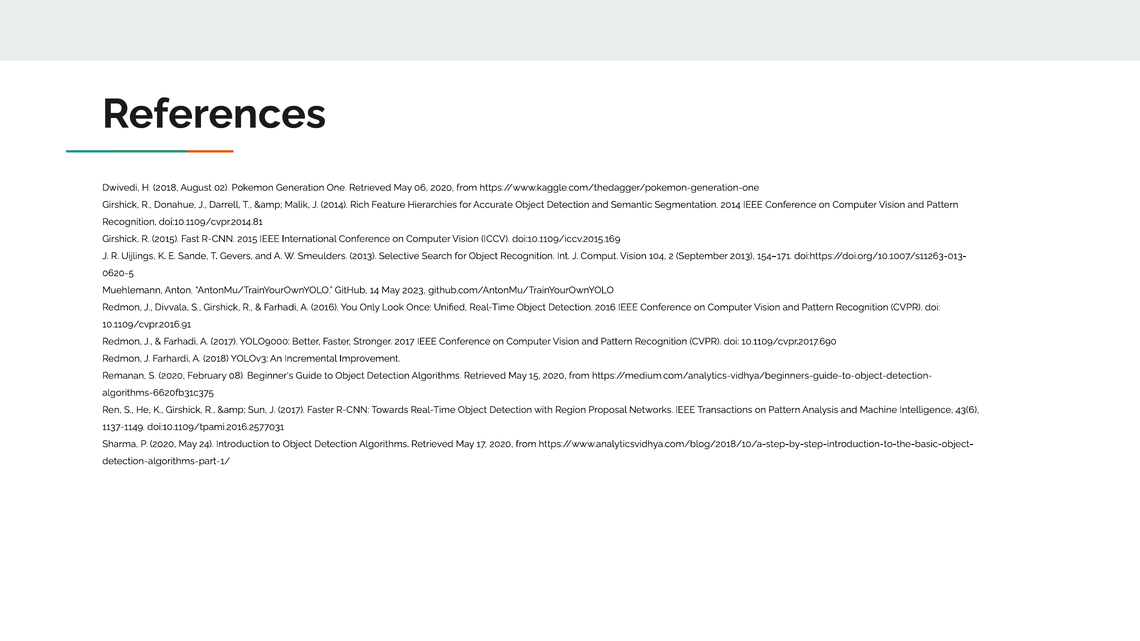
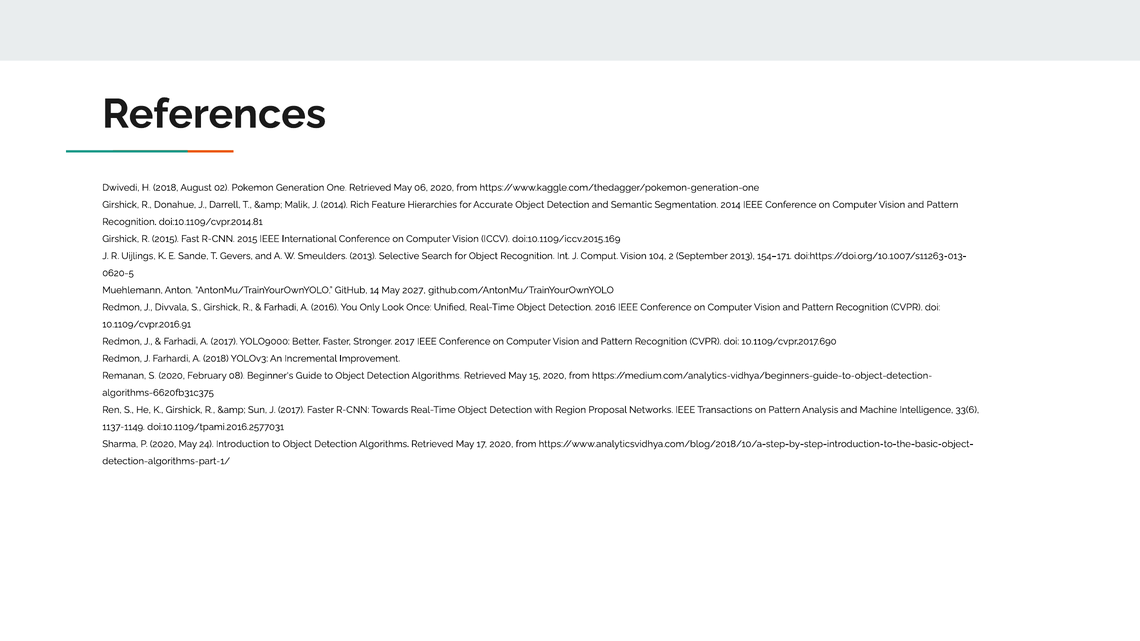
2023: 2023 -> 2027
43(6: 43(6 -> 33(6
